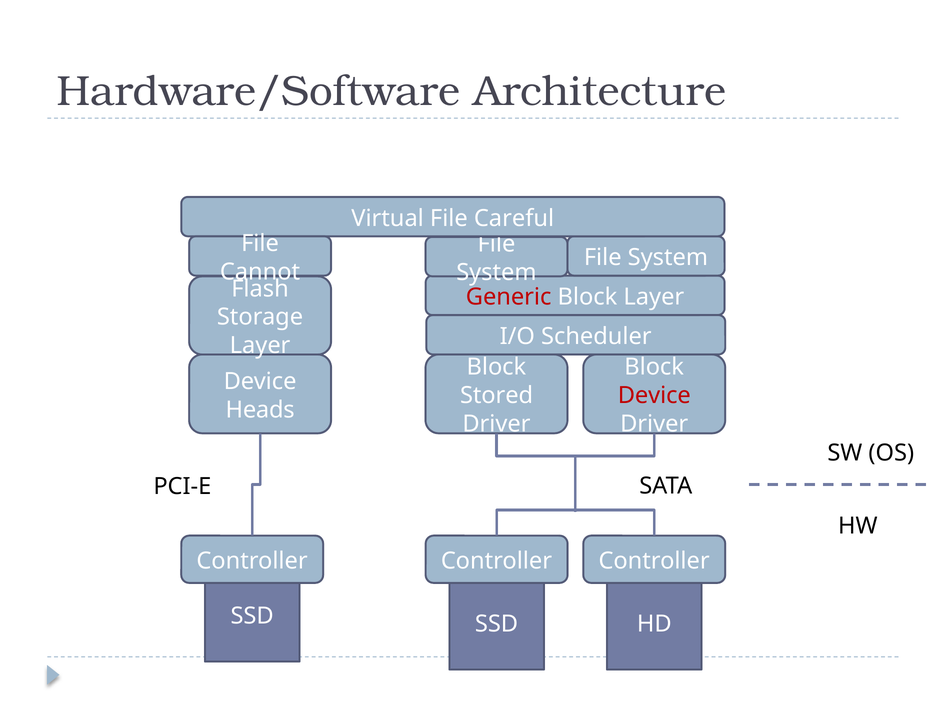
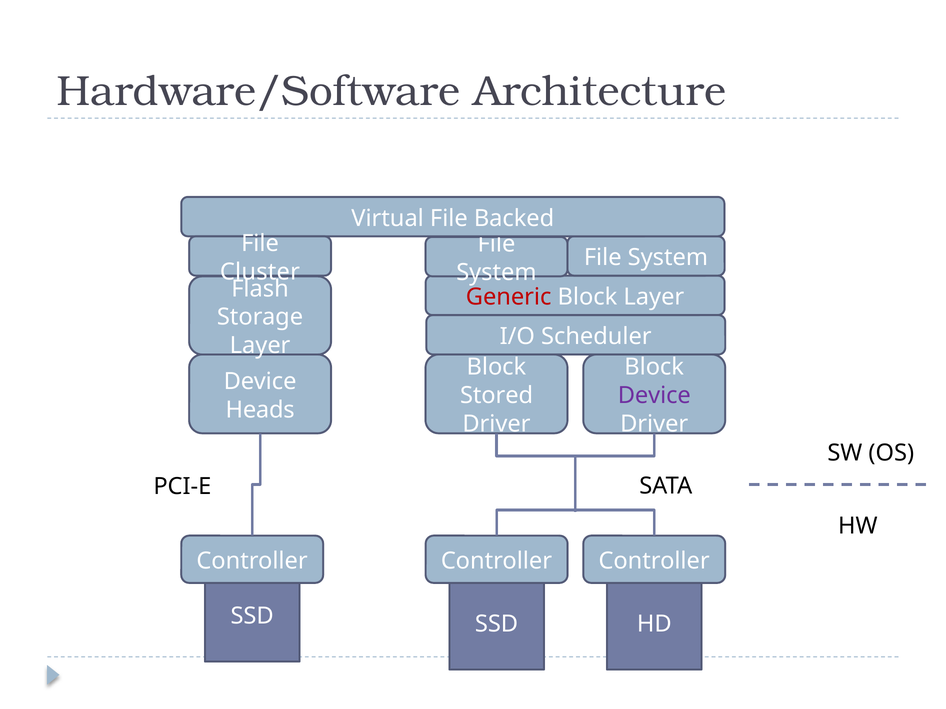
Careful: Careful -> Backed
Cannot: Cannot -> Cluster
Device at (654, 396) colour: red -> purple
